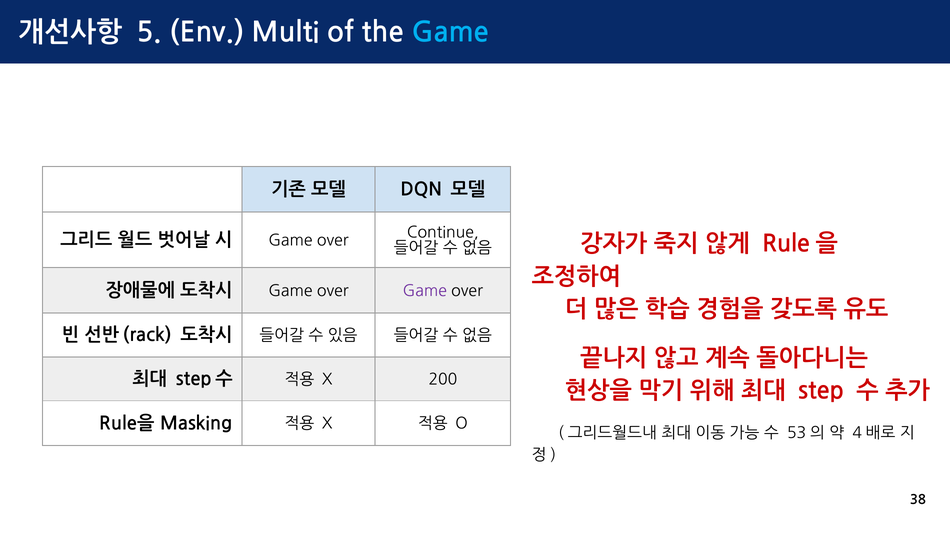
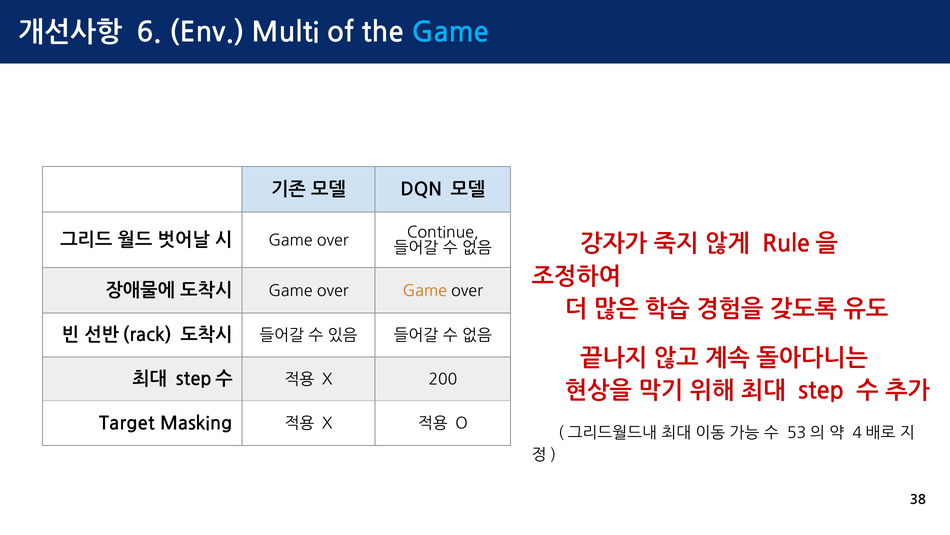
5: 5 -> 6
Game at (425, 291) colour: purple -> orange
Rule을 at (127, 423): Rule을 -> Target
